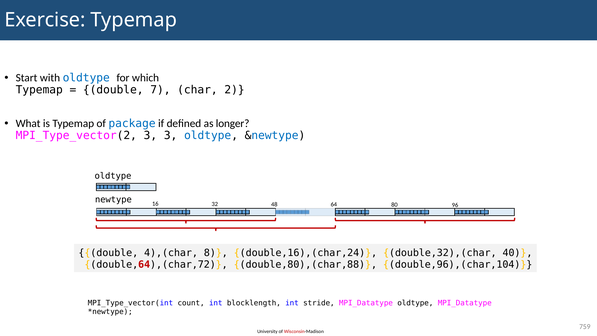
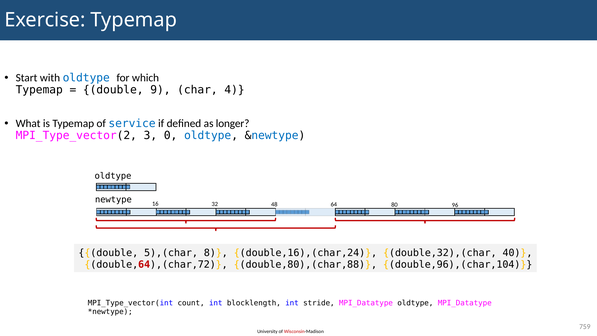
7: 7 -> 9
2: 2 -> 4
package: package -> service
3 3: 3 -> 0
4),(char: 4),(char -> 5),(char
